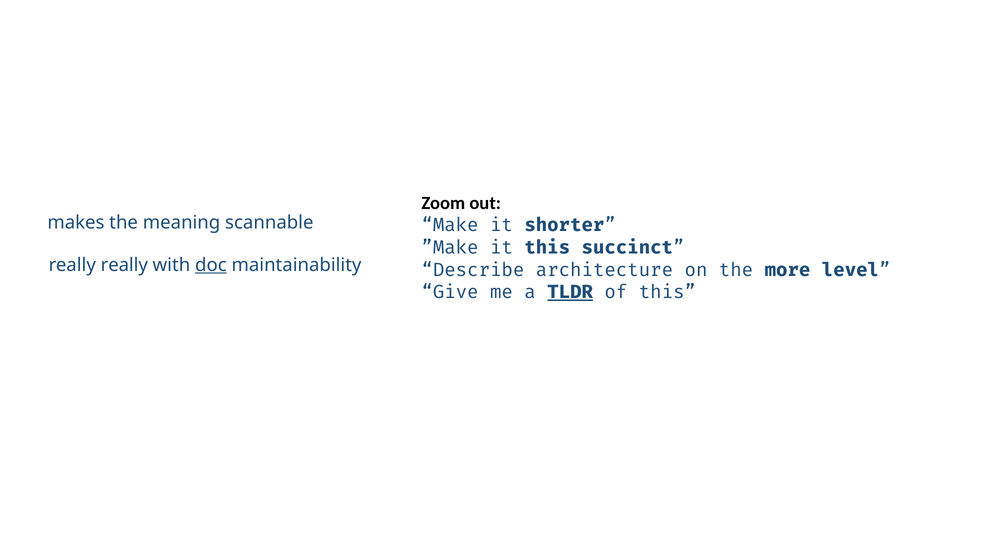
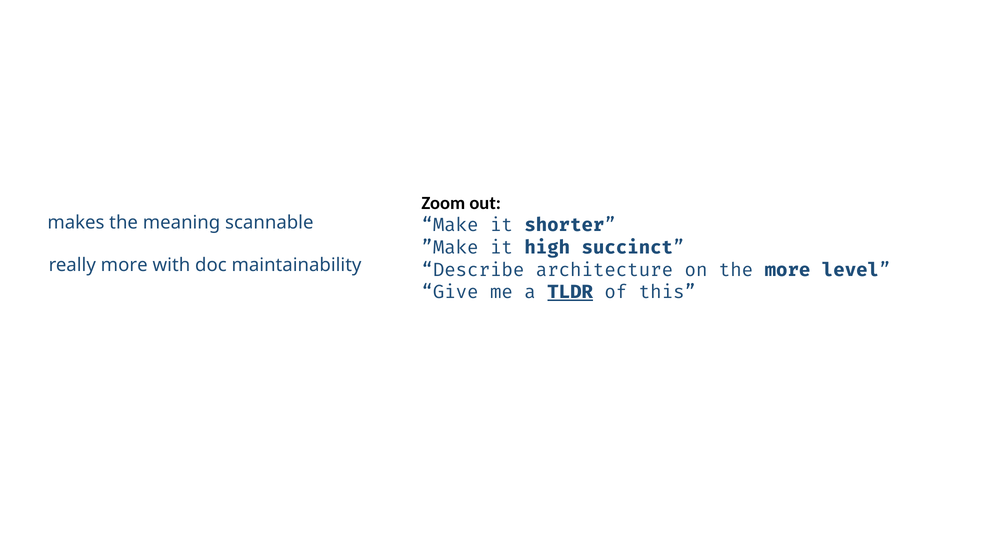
it this: this -> high
really really: really -> more
doc underline: present -> none
